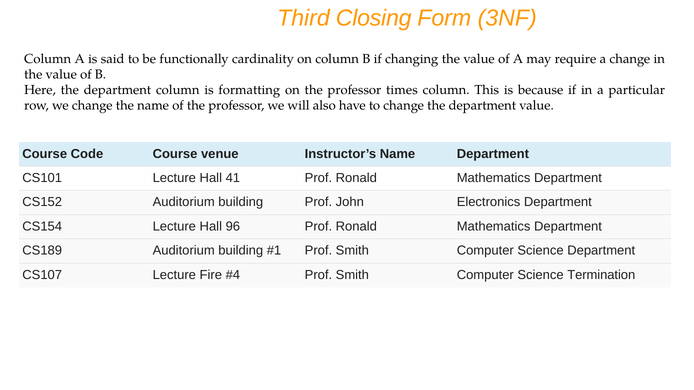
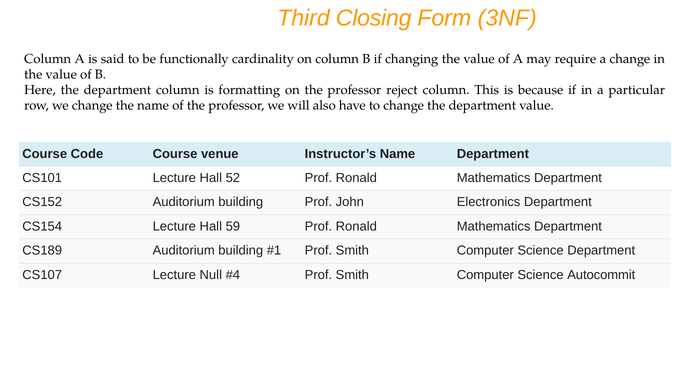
times: times -> reject
41: 41 -> 52
96: 96 -> 59
Fire: Fire -> Null
Termination: Termination -> Autocommit
